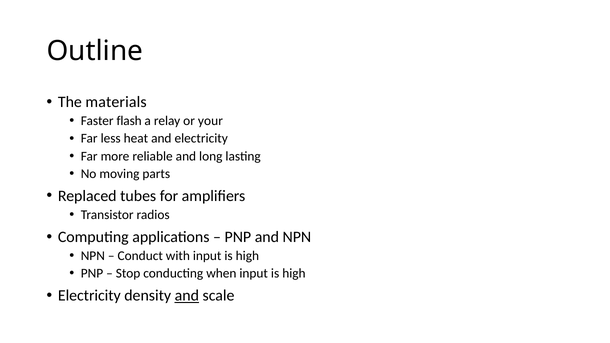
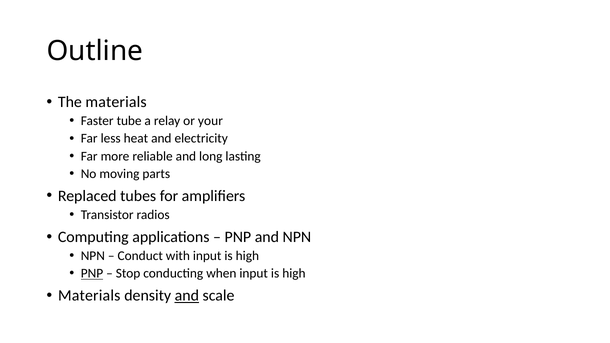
flash: flash -> tube
PNP at (92, 274) underline: none -> present
Electricity at (89, 296): Electricity -> Materials
